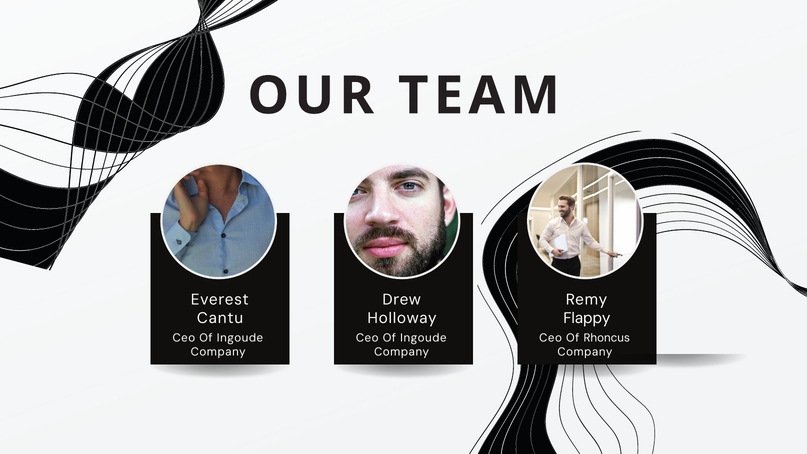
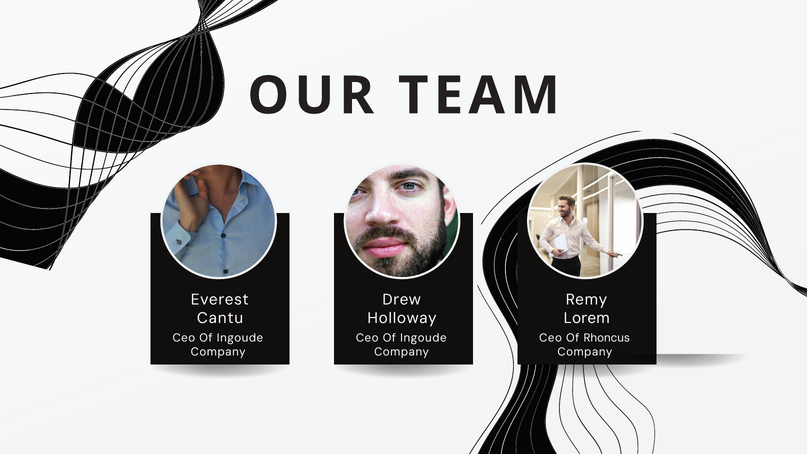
Flappy: Flappy -> Lorem
